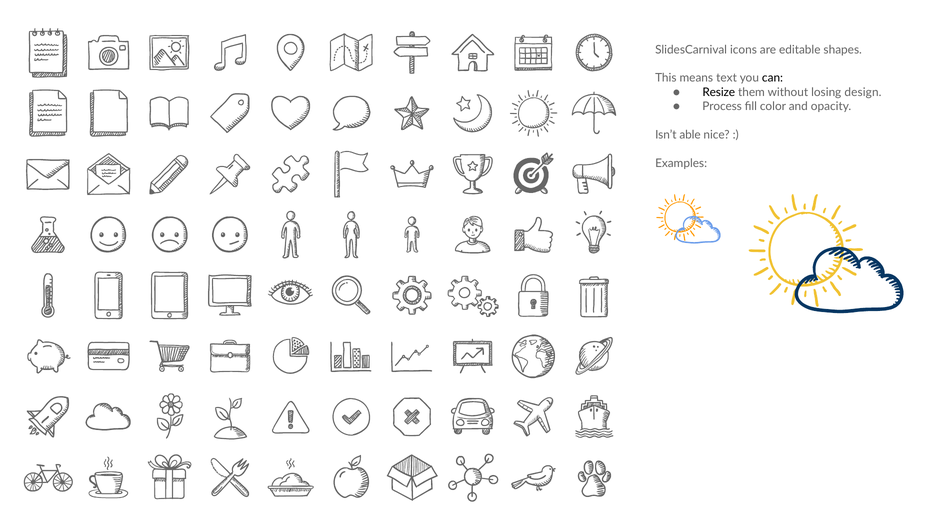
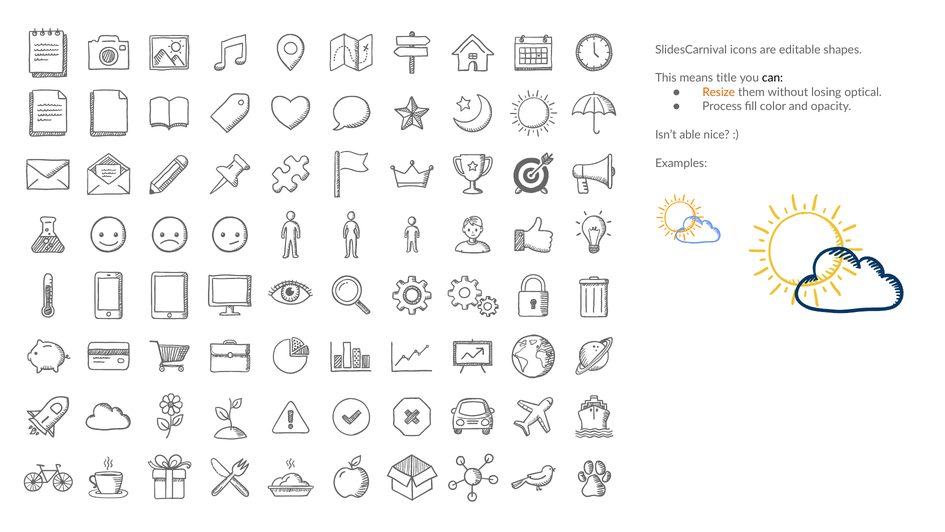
text: text -> title
Resize colour: black -> orange
design: design -> optical
